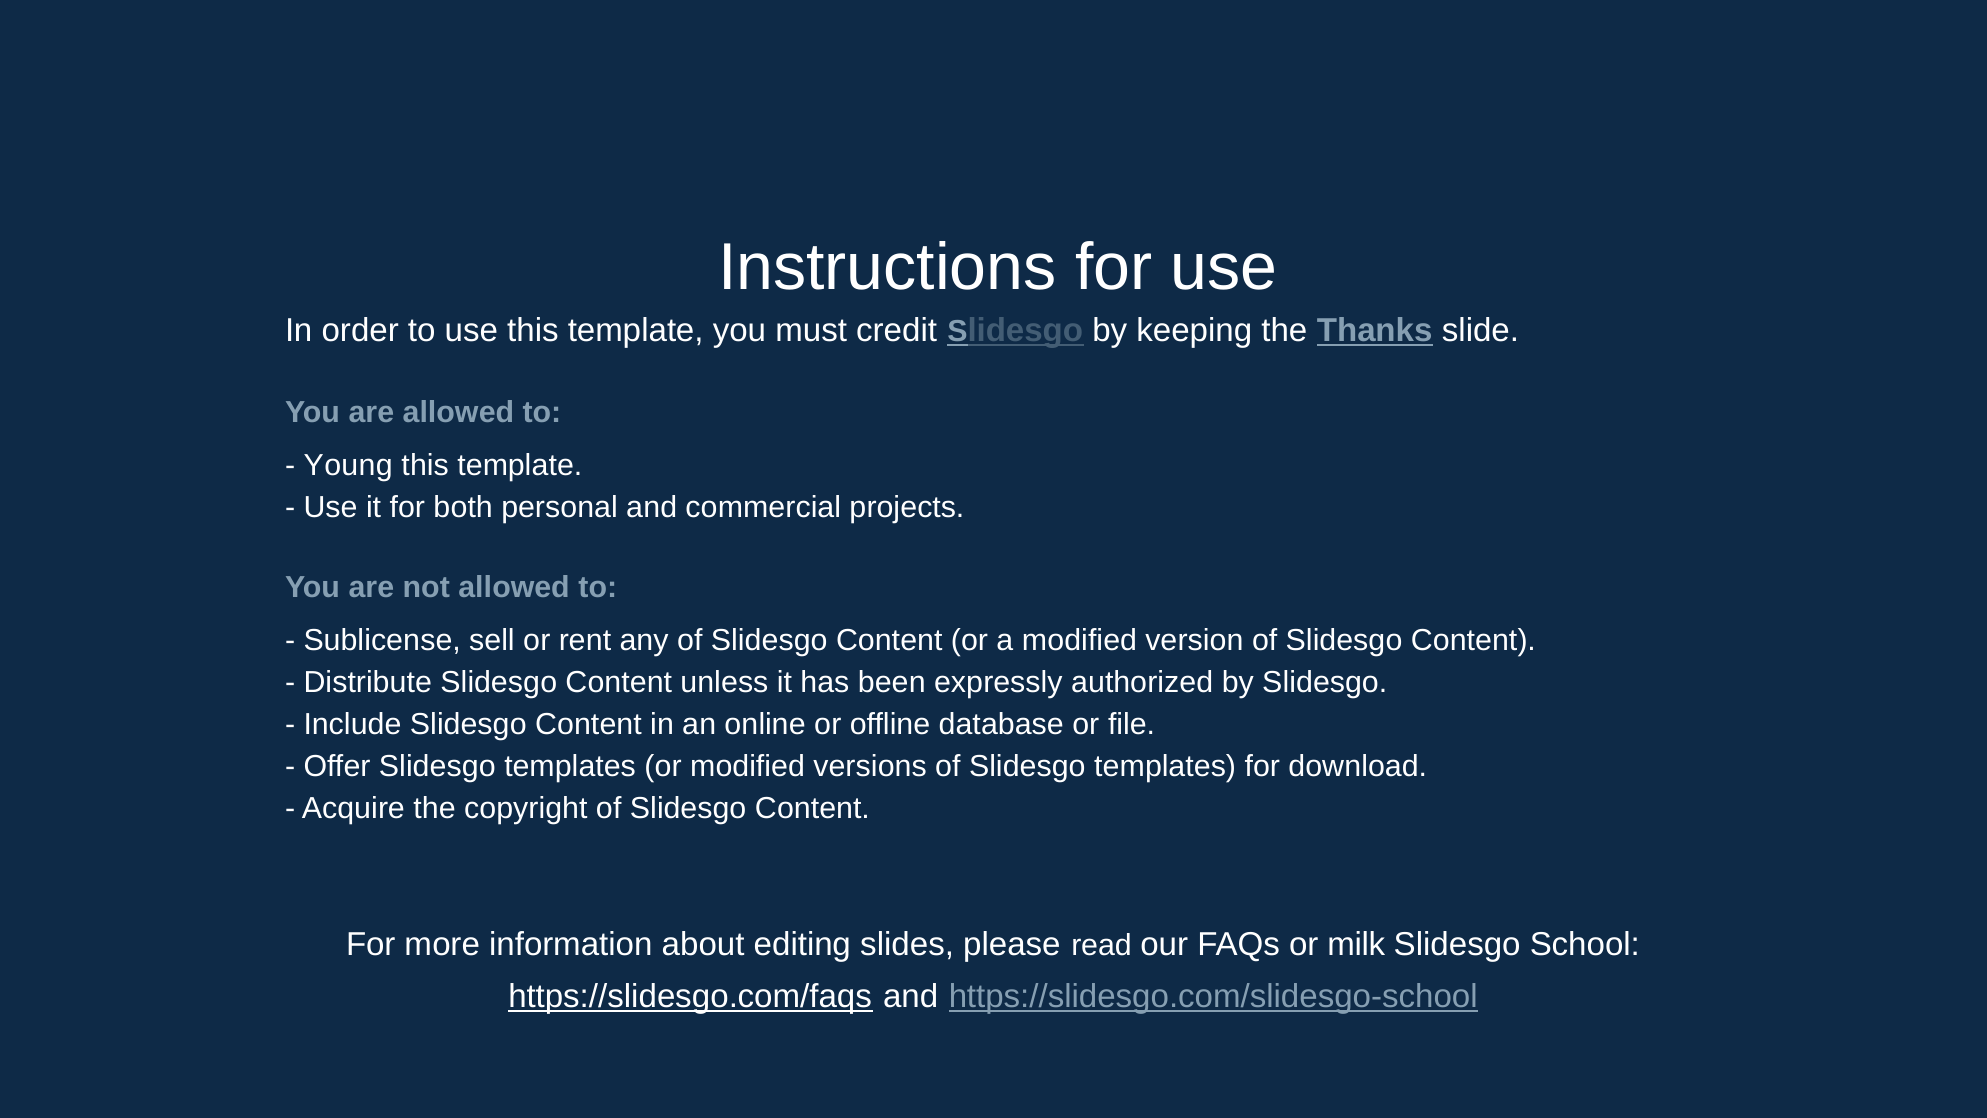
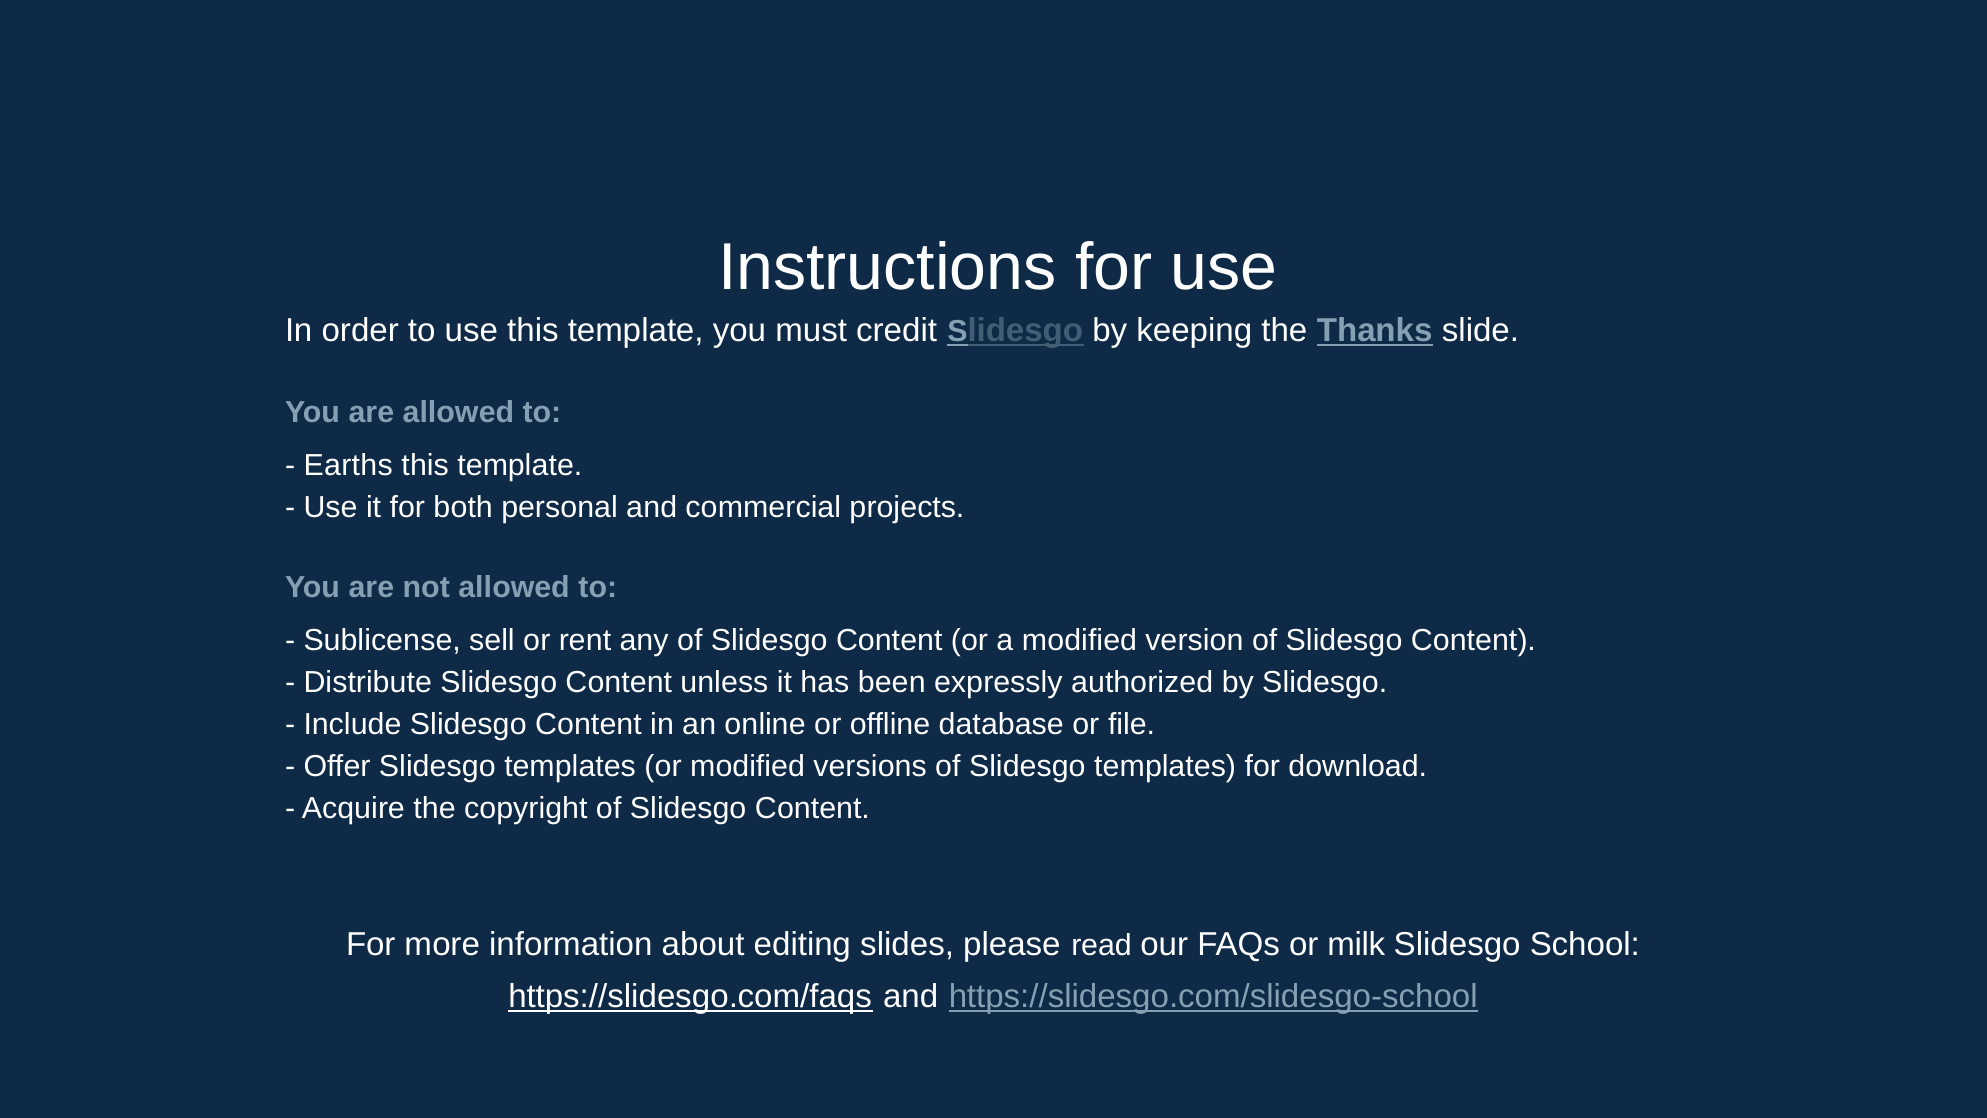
Young: Young -> Earths
